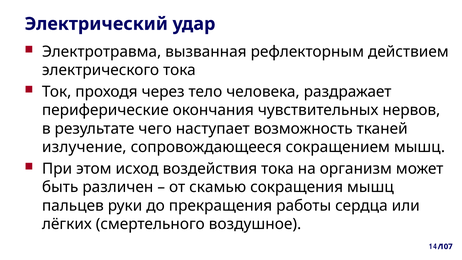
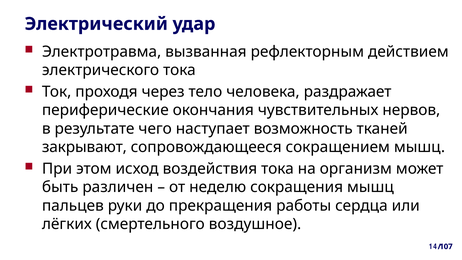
излучение: излучение -> закрывают
скамью: скамью -> неделю
